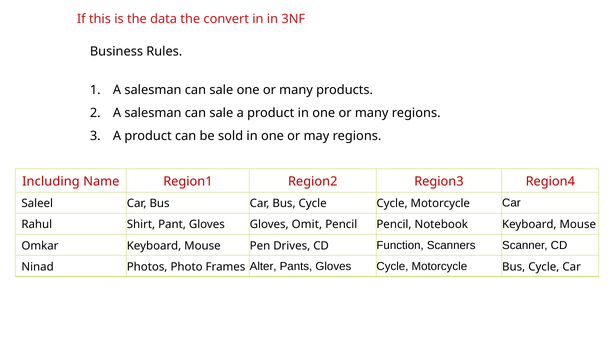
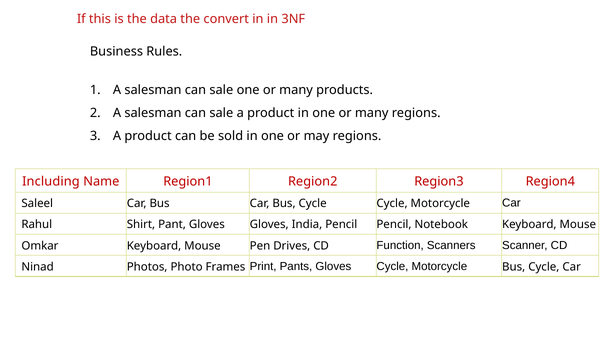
Omit: Omit -> India
Alter: Alter -> Print
